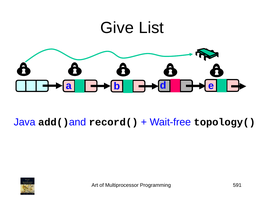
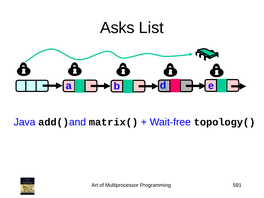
Give: Give -> Asks
record(: record( -> matrix(
